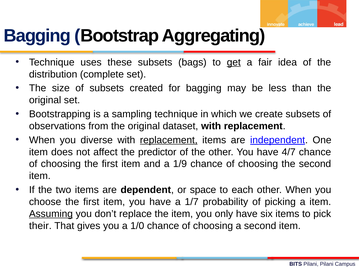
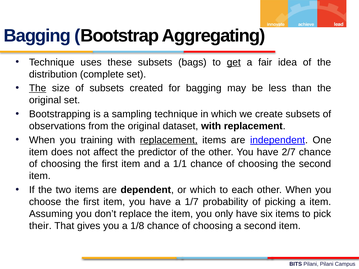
The at (38, 88) underline: none -> present
diverse: diverse -> training
4/7: 4/7 -> 2/7
1/9: 1/9 -> 1/1
or space: space -> which
Assuming underline: present -> none
1/0: 1/0 -> 1/8
